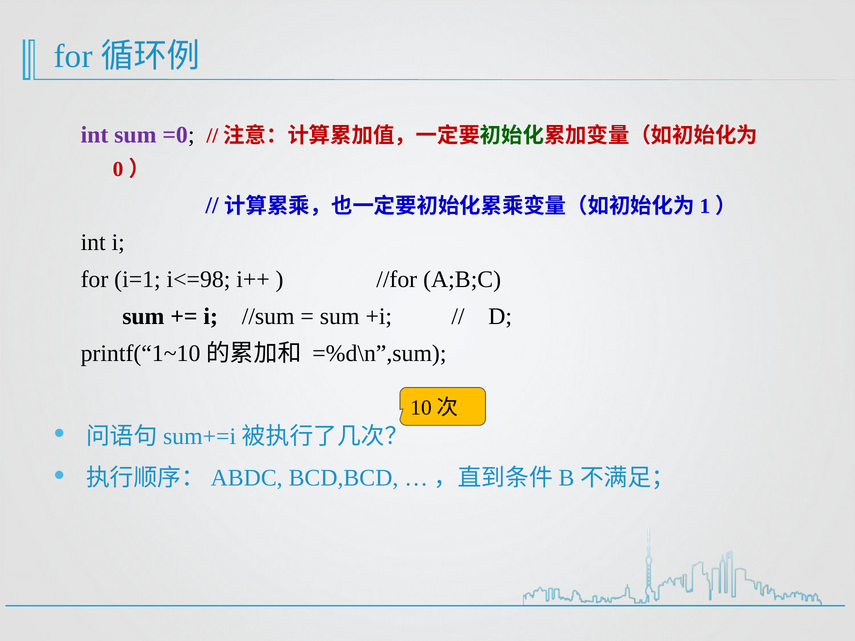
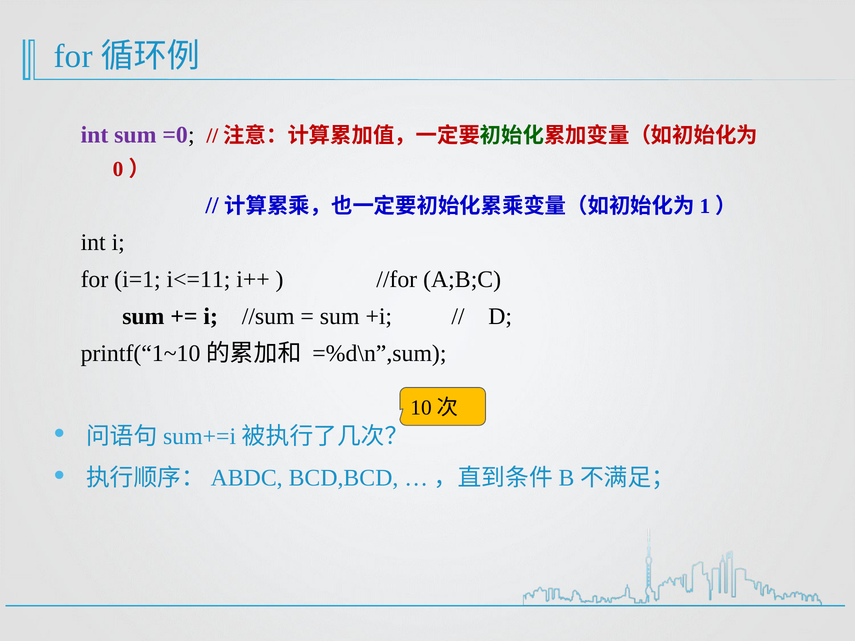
i<=98: i<=98 -> i<=11
